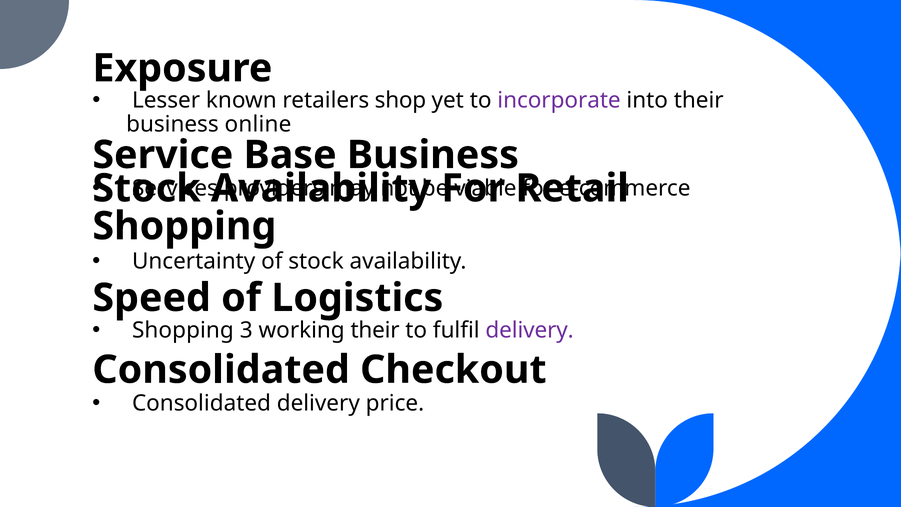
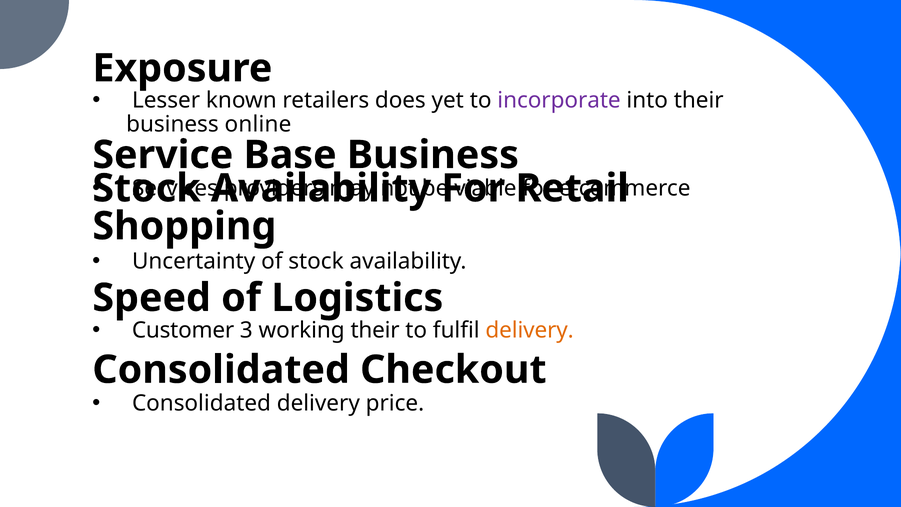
shop: shop -> does
Shopping at (183, 330): Shopping -> Customer
delivery at (530, 330) colour: purple -> orange
